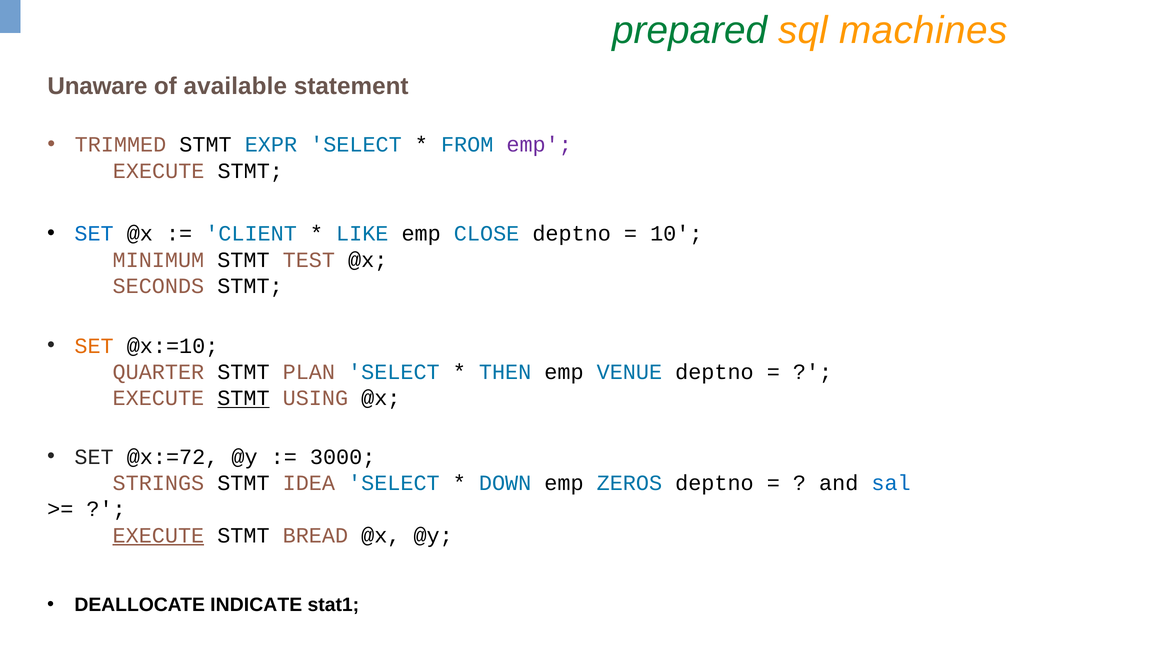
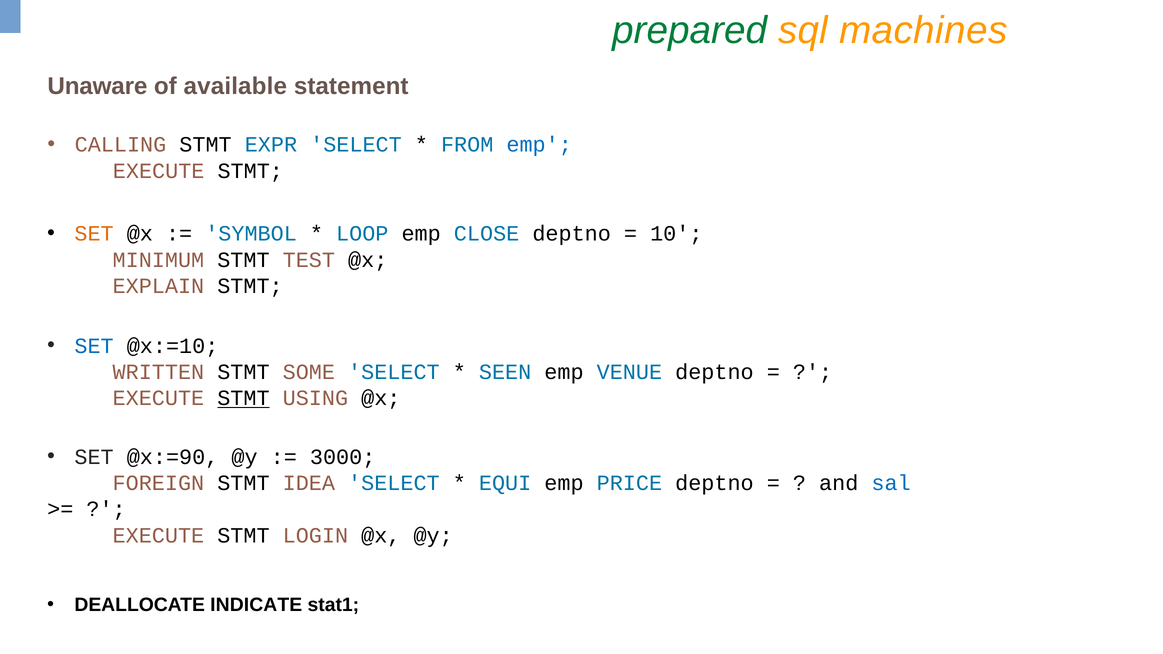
TRIMMED: TRIMMED -> CALLING
emp at (539, 145) colour: purple -> blue
SET at (94, 234) colour: blue -> orange
CLIENT: CLIENT -> SYMBOL
LIKE: LIKE -> LOOP
SECONDS: SECONDS -> EXPLAIN
SET at (94, 346) colour: orange -> blue
QUARTER: QUARTER -> WRITTEN
PLAN: PLAN -> SOME
THEN: THEN -> SEEN
@x:=72: @x:=72 -> @x:=90
STRINGS: STRINGS -> FOREIGN
DOWN: DOWN -> EQUI
ZEROS: ZEROS -> PRICE
EXECUTE at (158, 536) underline: present -> none
BREAD: BREAD -> LOGIN
